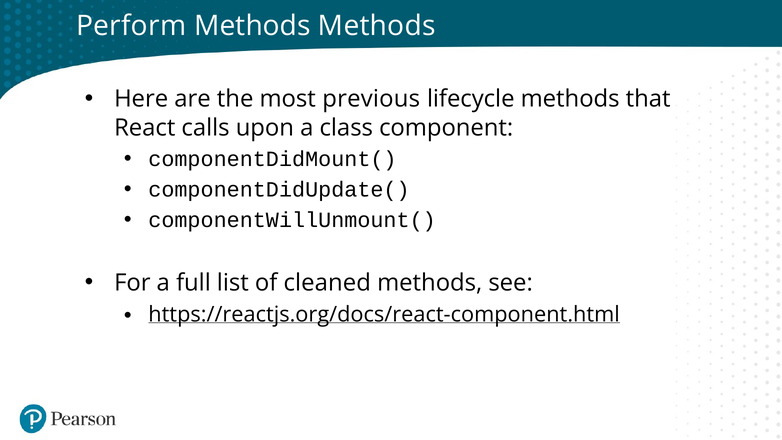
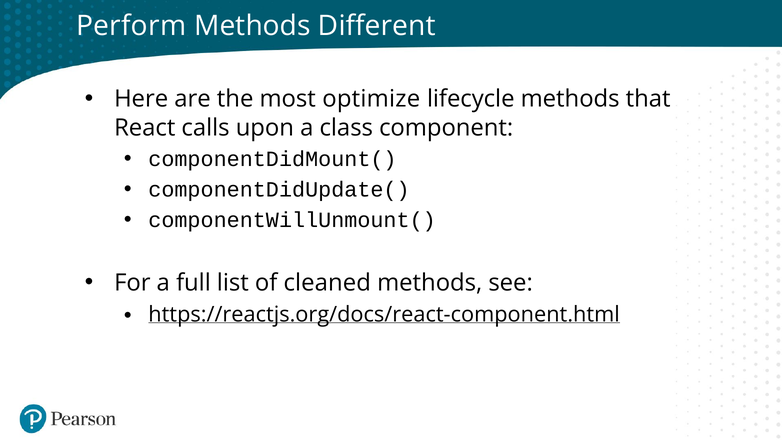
Methods Methods: Methods -> Different
previous: previous -> optimize
